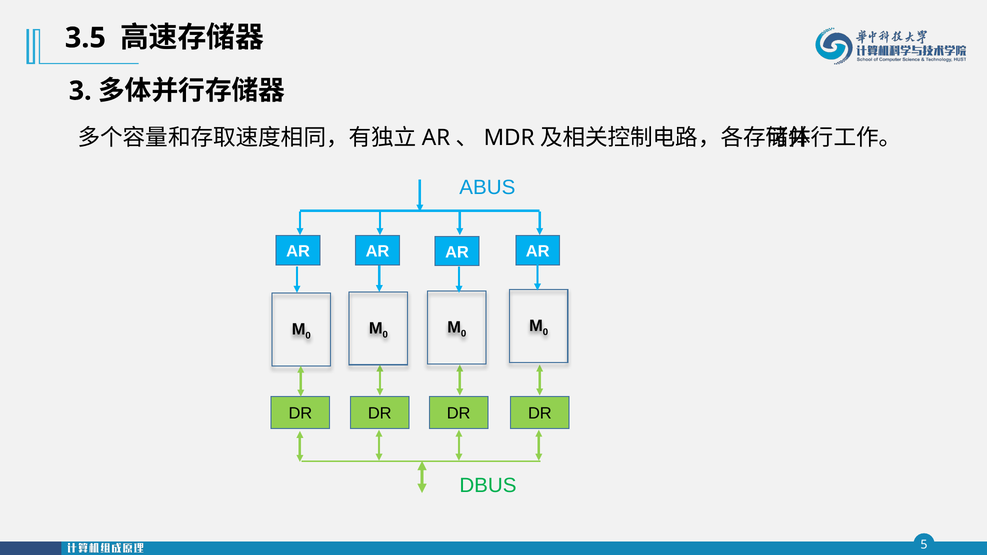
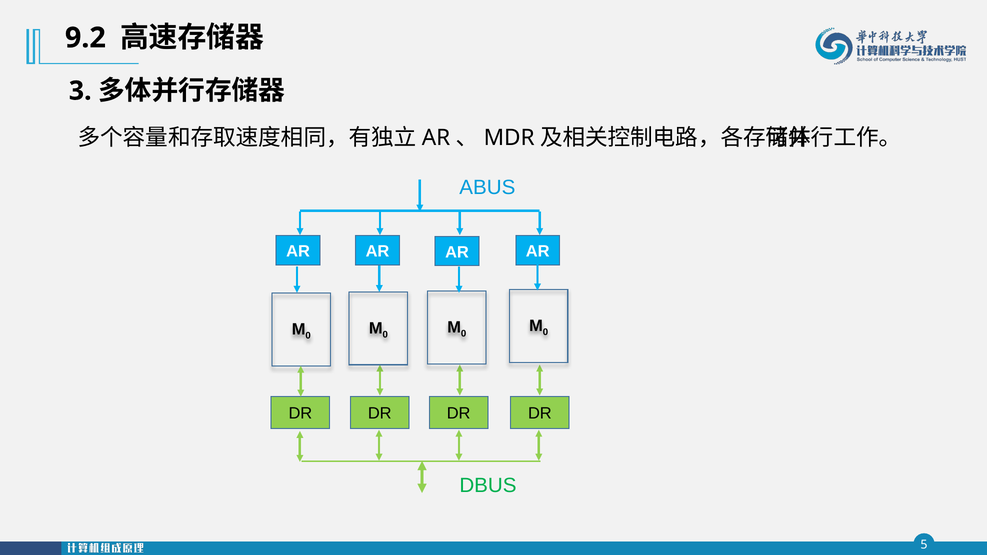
3.5: 3.5 -> 9.2
